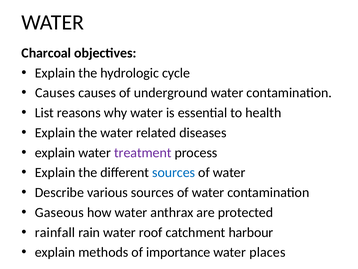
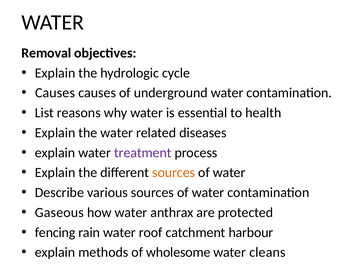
Charcoal: Charcoal -> Removal
sources at (174, 172) colour: blue -> orange
rainfall: rainfall -> fencing
importance: importance -> wholesome
places: places -> cleans
